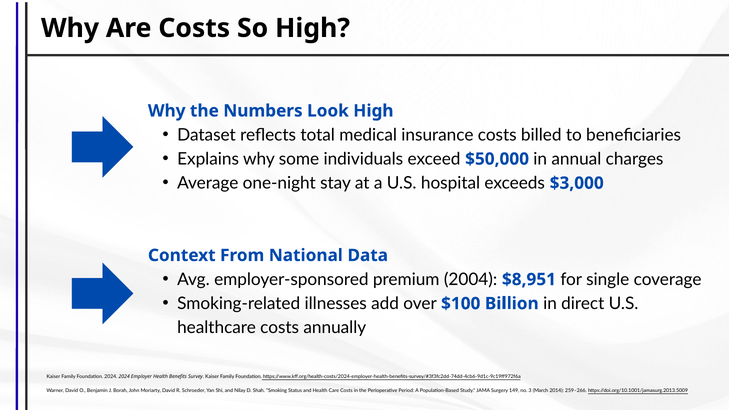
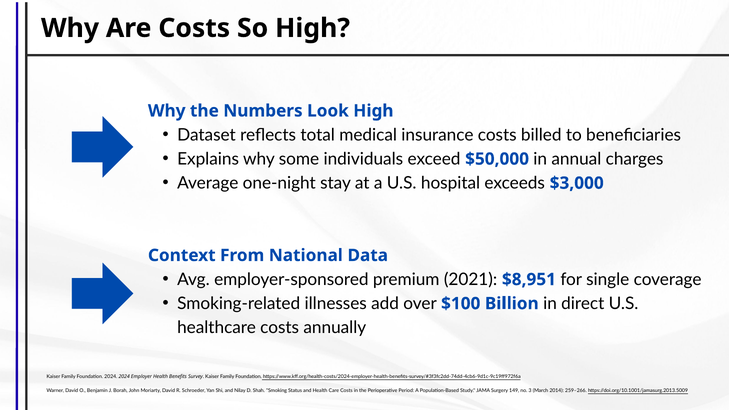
2004: 2004 -> 2021
